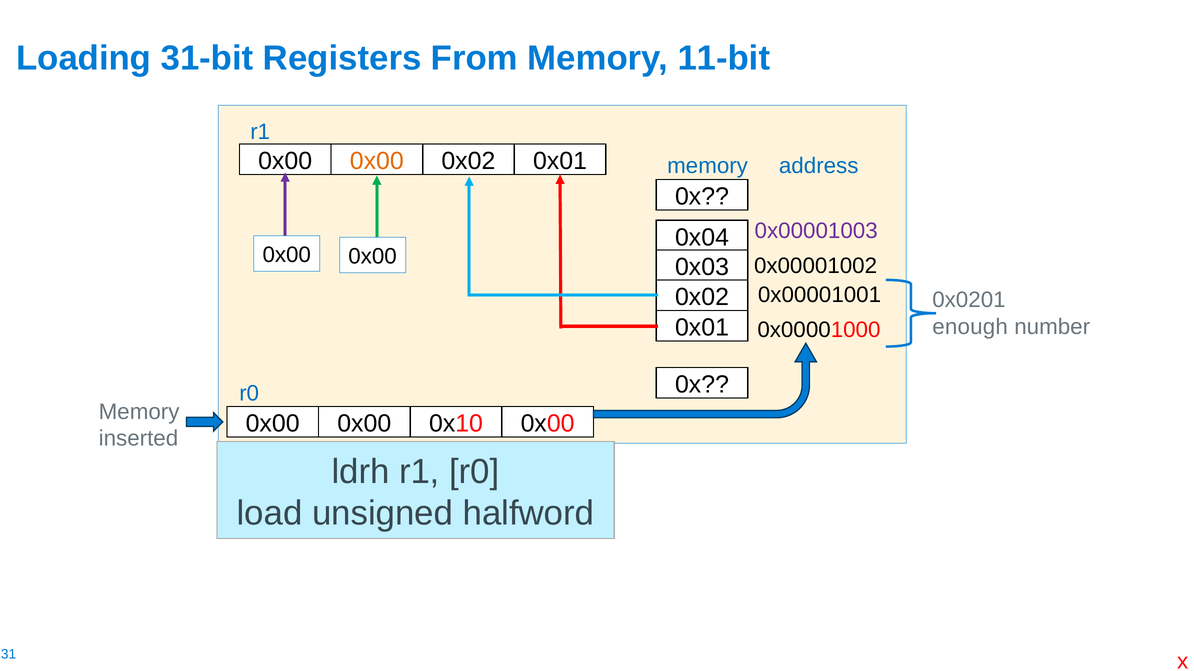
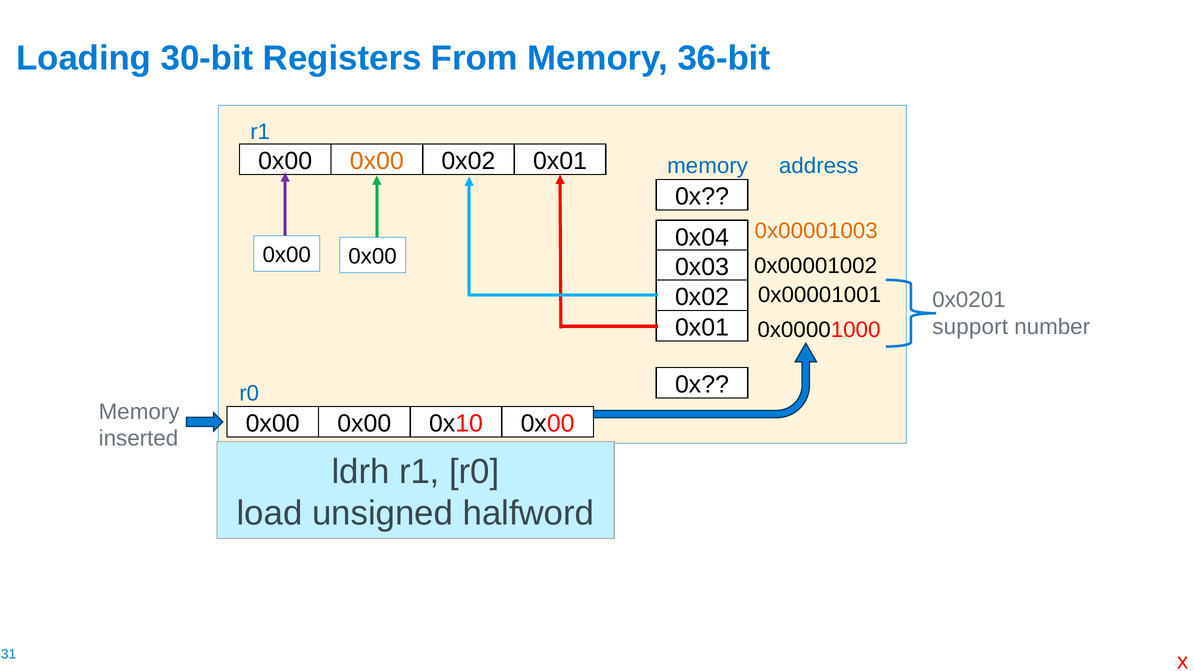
31-bit: 31-bit -> 30-bit
11-bit: 11-bit -> 36-bit
0x00001003 colour: purple -> orange
enough: enough -> support
